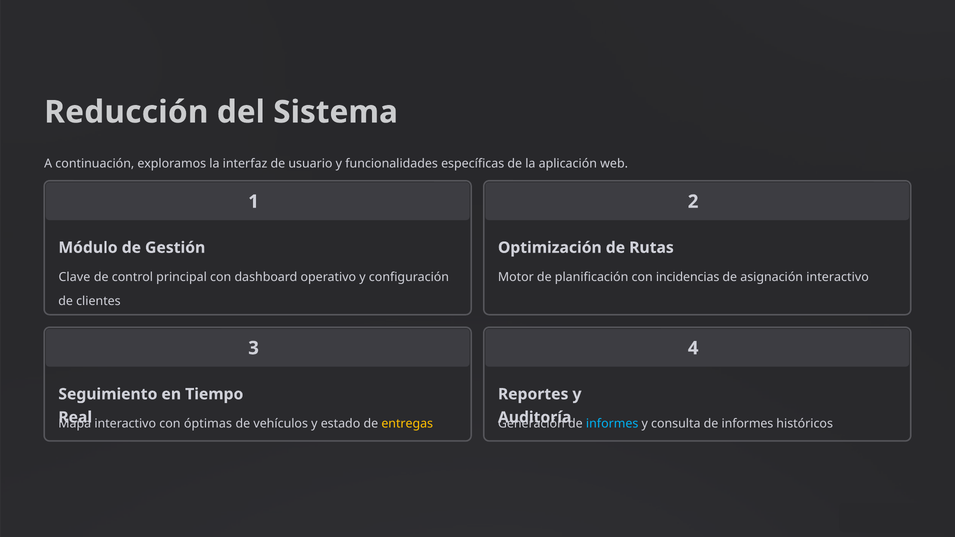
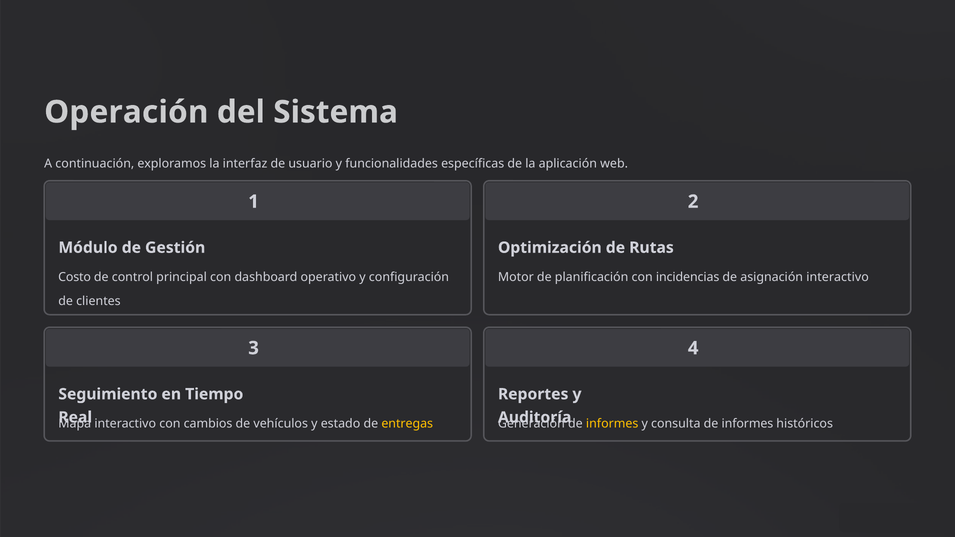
Reducción: Reducción -> Operación
Clave: Clave -> Costo
óptimas: óptimas -> cambios
informes at (612, 424) colour: light blue -> yellow
